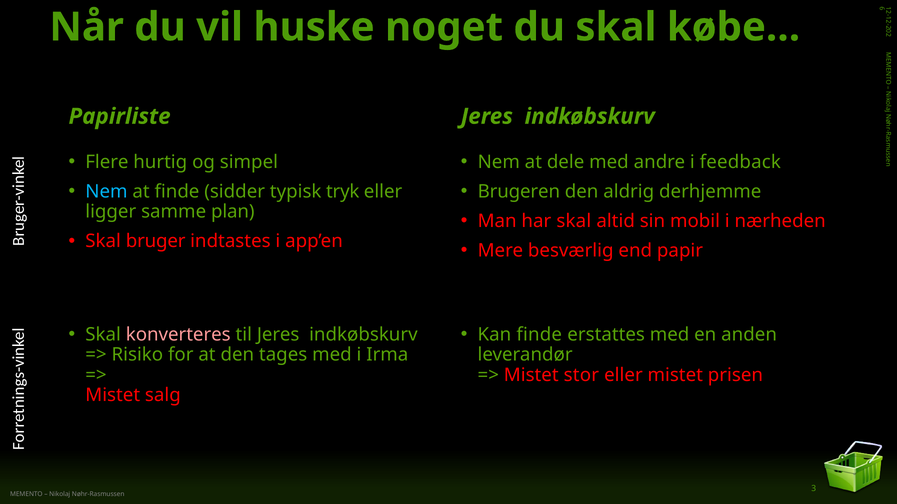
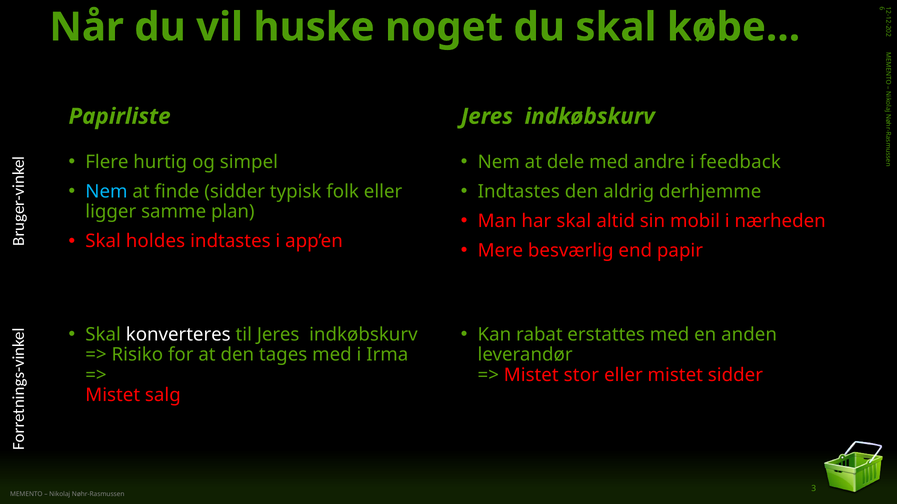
tryk: tryk -> folk
Brugeren at (519, 192): Brugeren -> Indtastes
bruger: bruger -> holdes
konverteres colour: pink -> white
Kan finde: finde -> rabat
mistet prisen: prisen -> sidder
